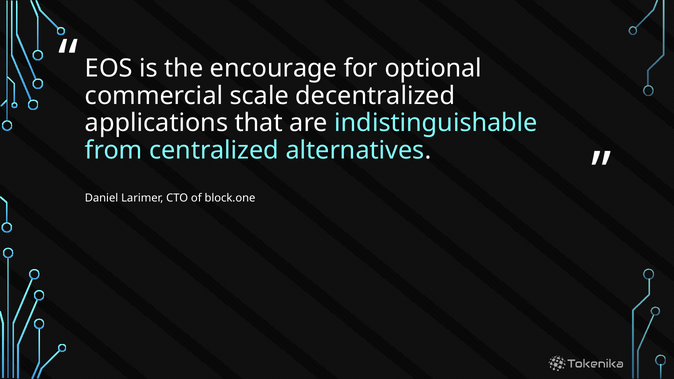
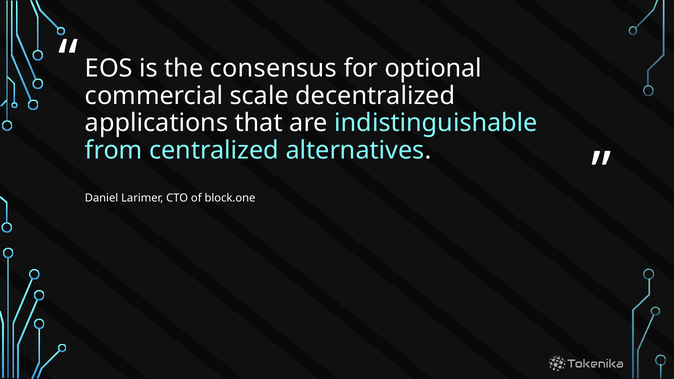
encourage: encourage -> consensus
